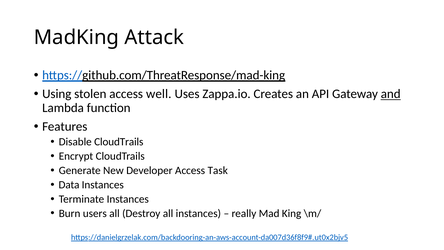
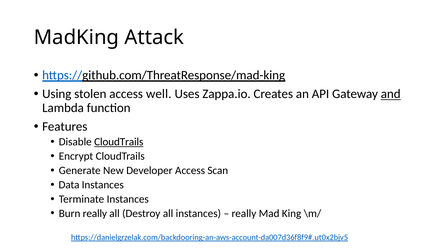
CloudTrails at (119, 142) underline: none -> present
Task: Task -> Scan
Burn users: users -> really
